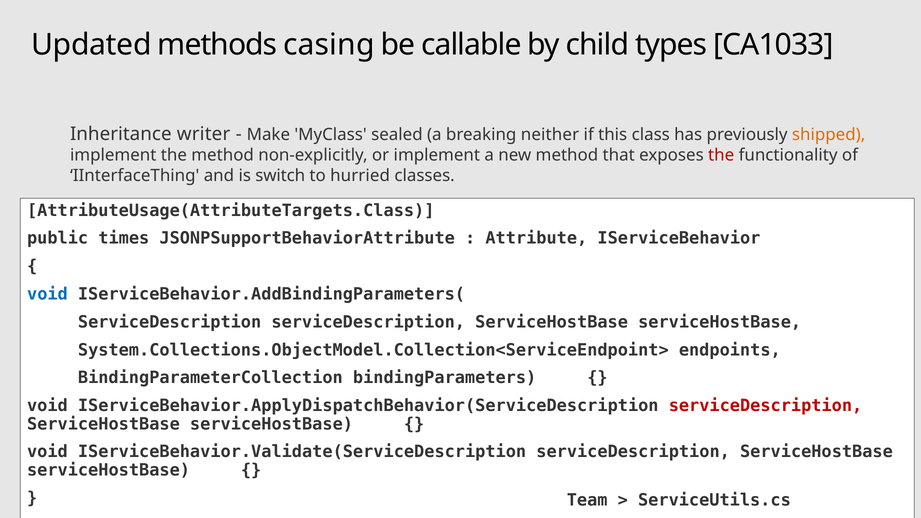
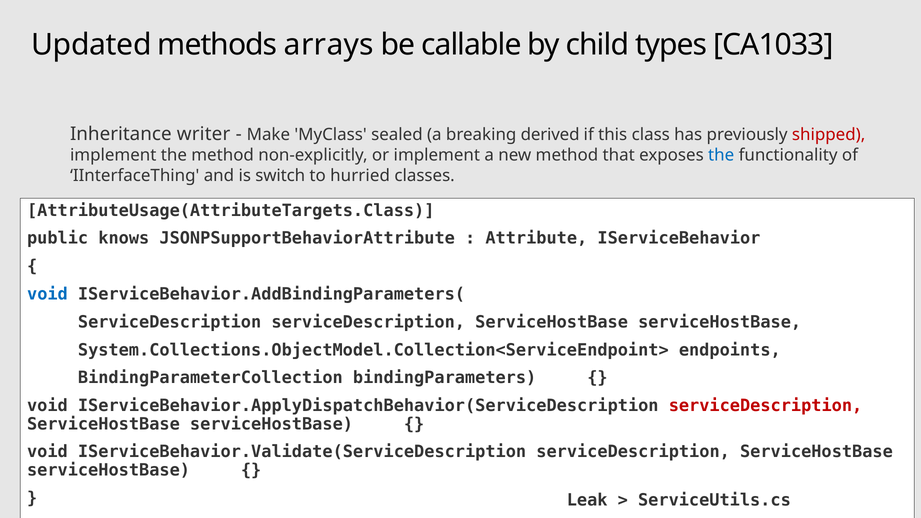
casing: casing -> arrays
neither: neither -> derived
shipped colour: orange -> red
the at (721, 155) colour: red -> blue
times: times -> knows
Team: Team -> Leak
